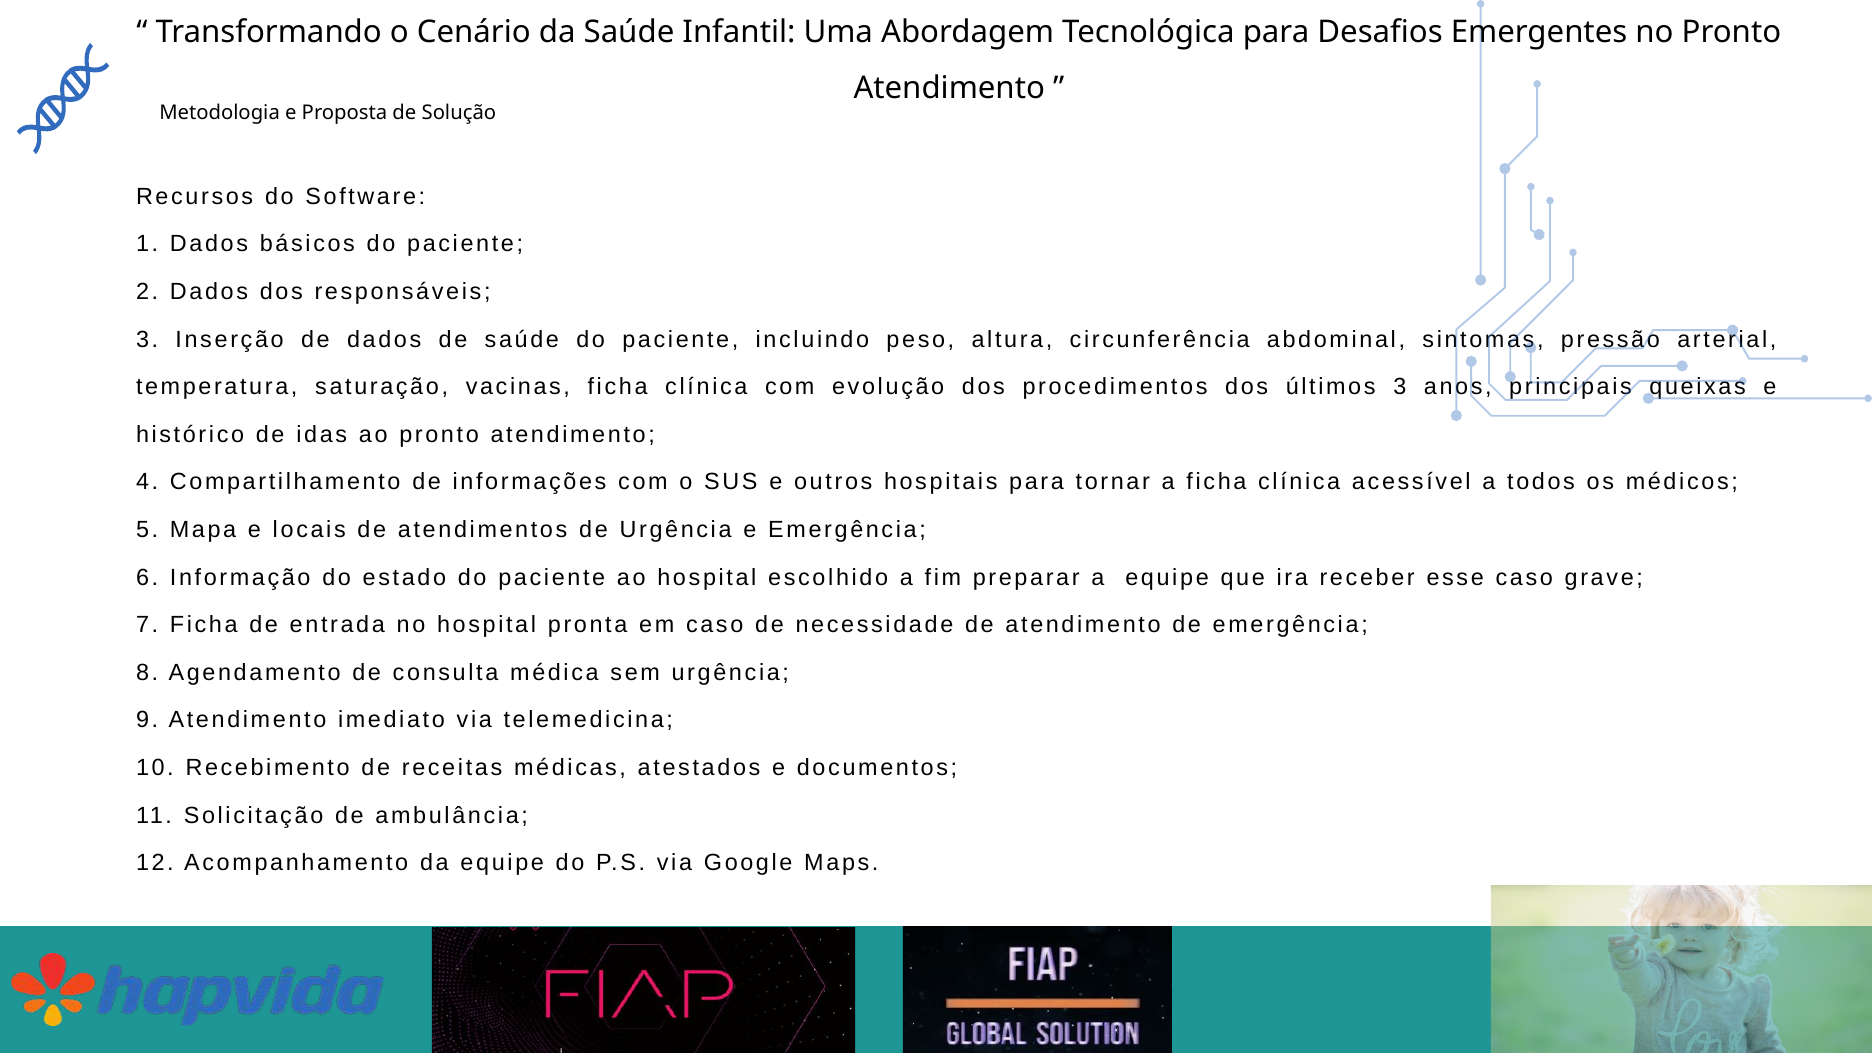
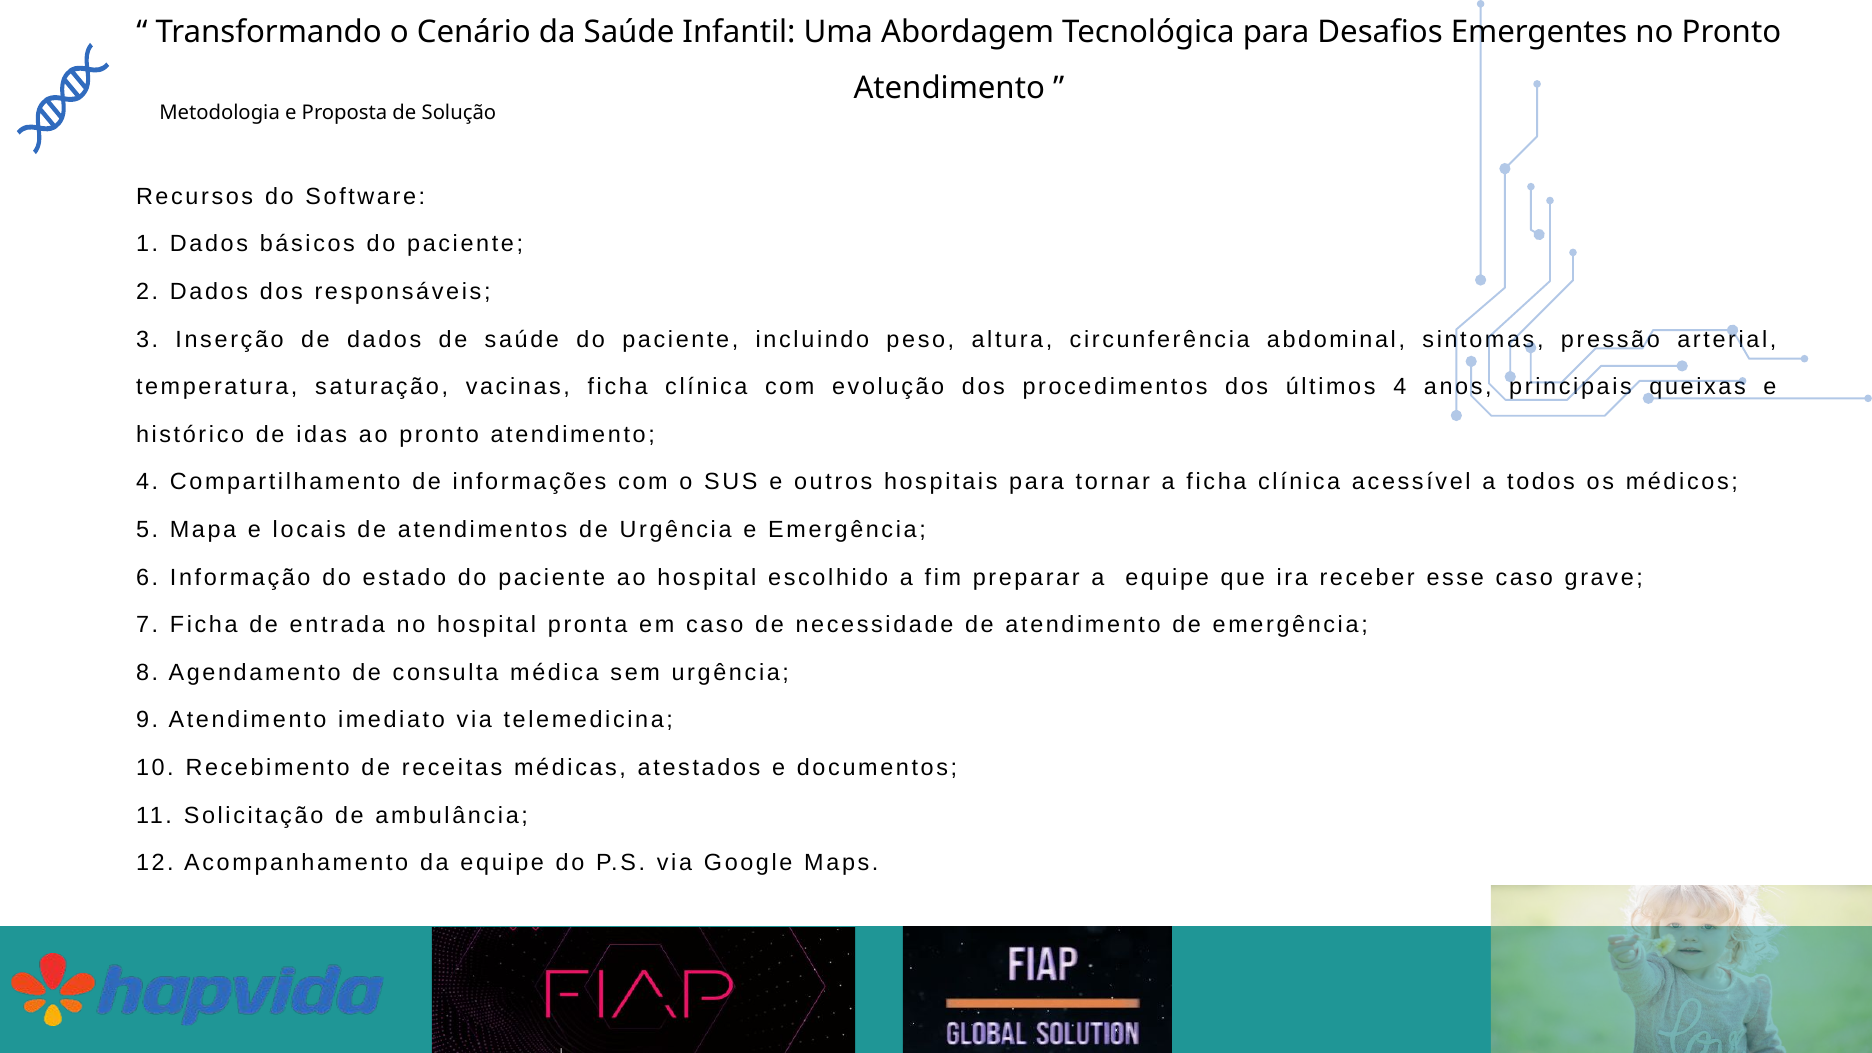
últimos 3: 3 -> 4
